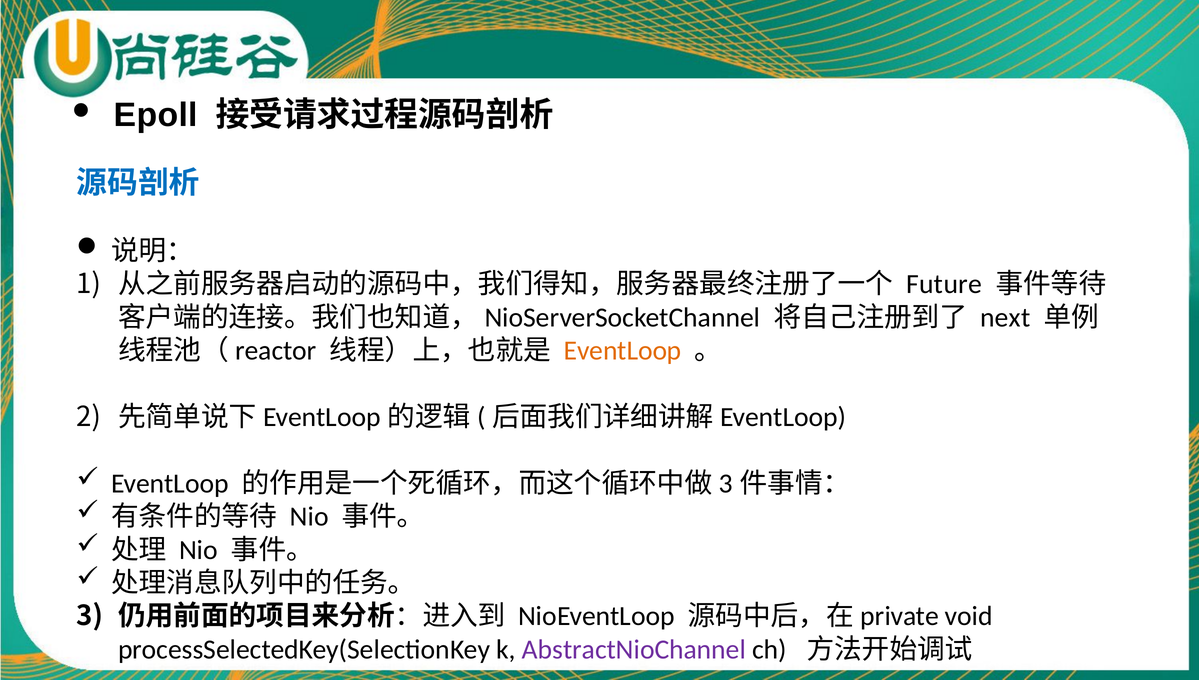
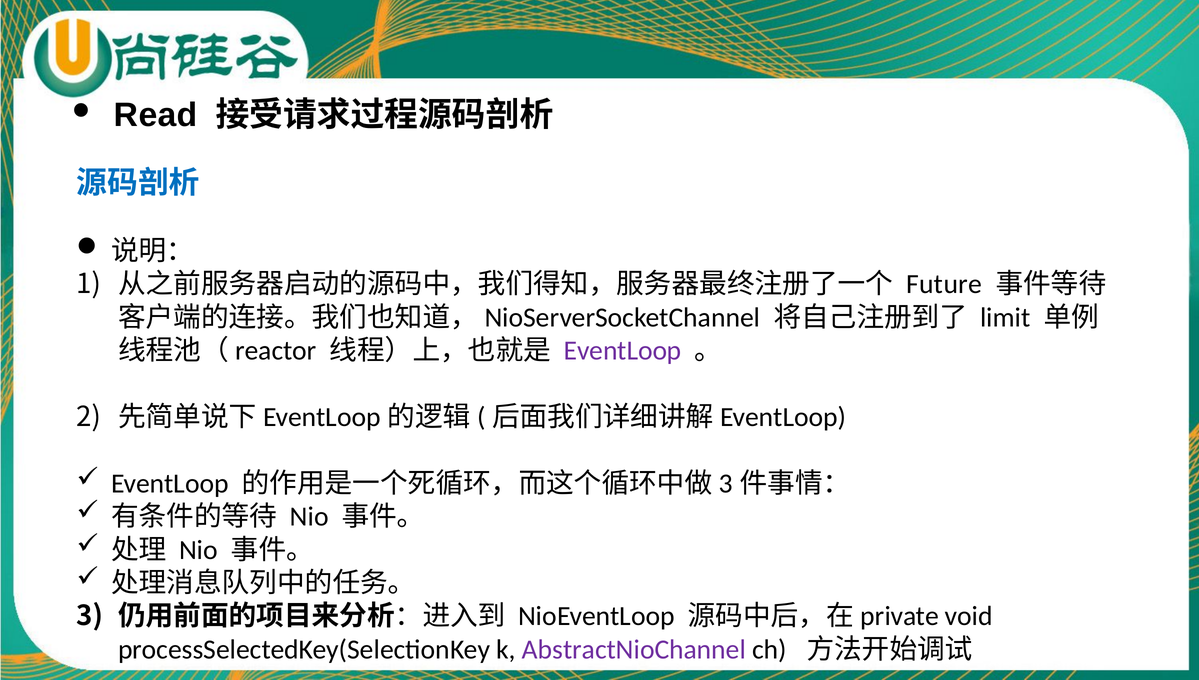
Epoll: Epoll -> Read
next: next -> limit
EventLoop at (623, 351) colour: orange -> purple
